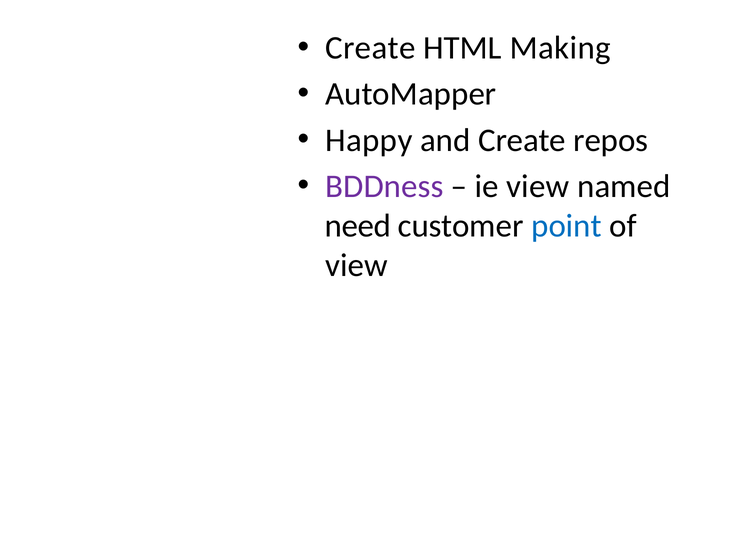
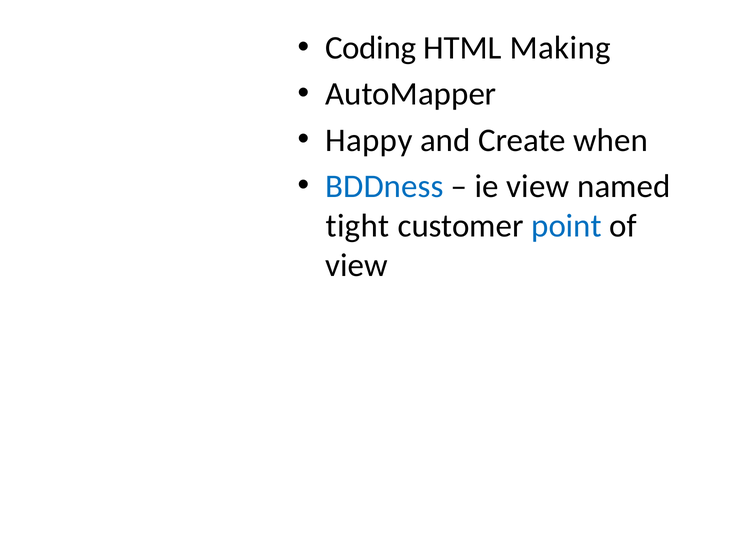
Create at (370, 48): Create -> Coding
repos: repos -> when
BDDness colour: purple -> blue
need: need -> tight
